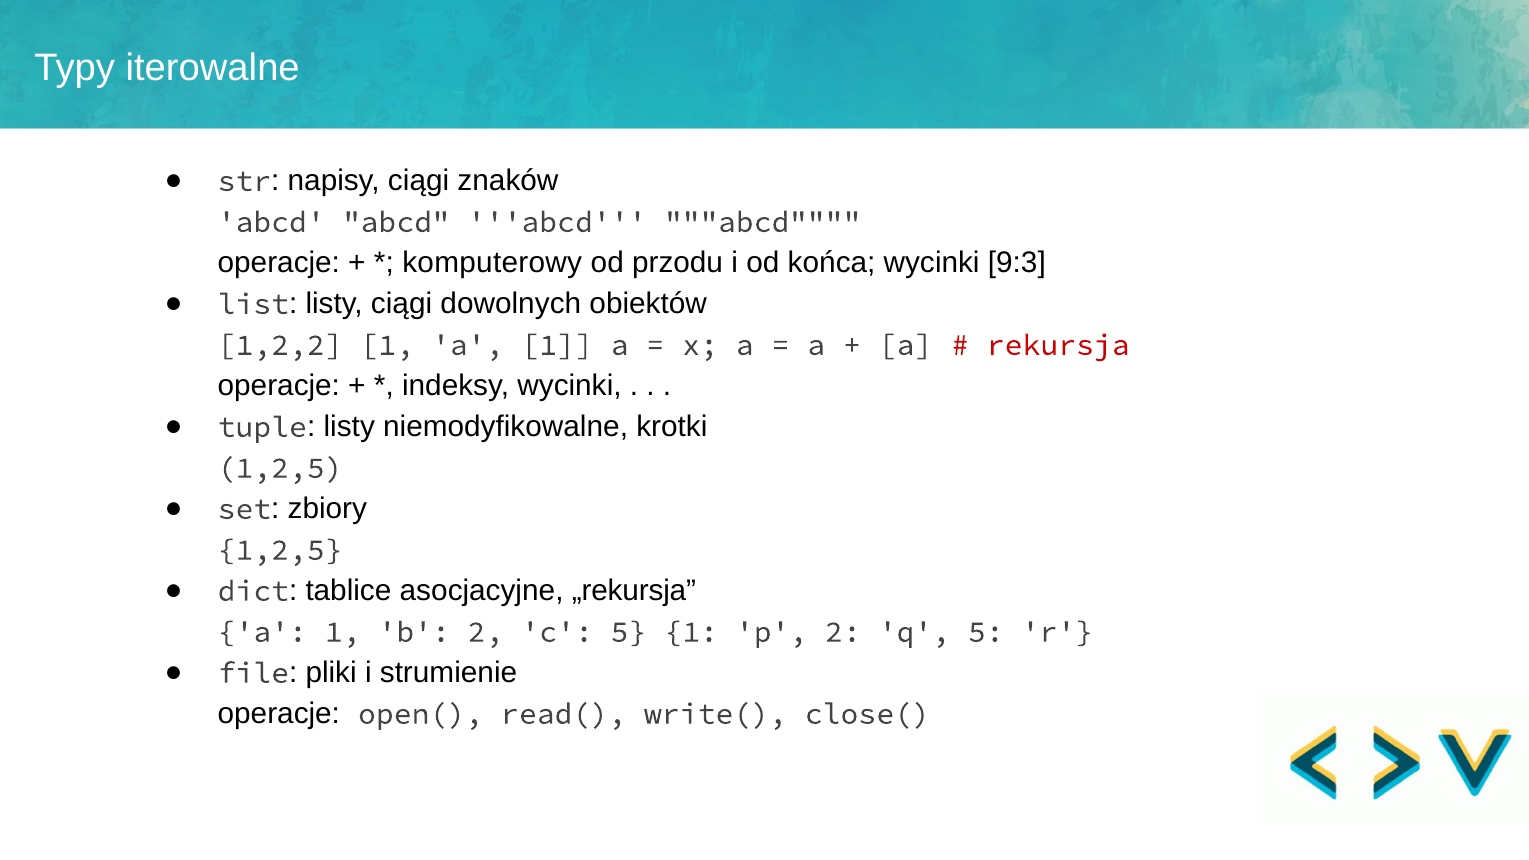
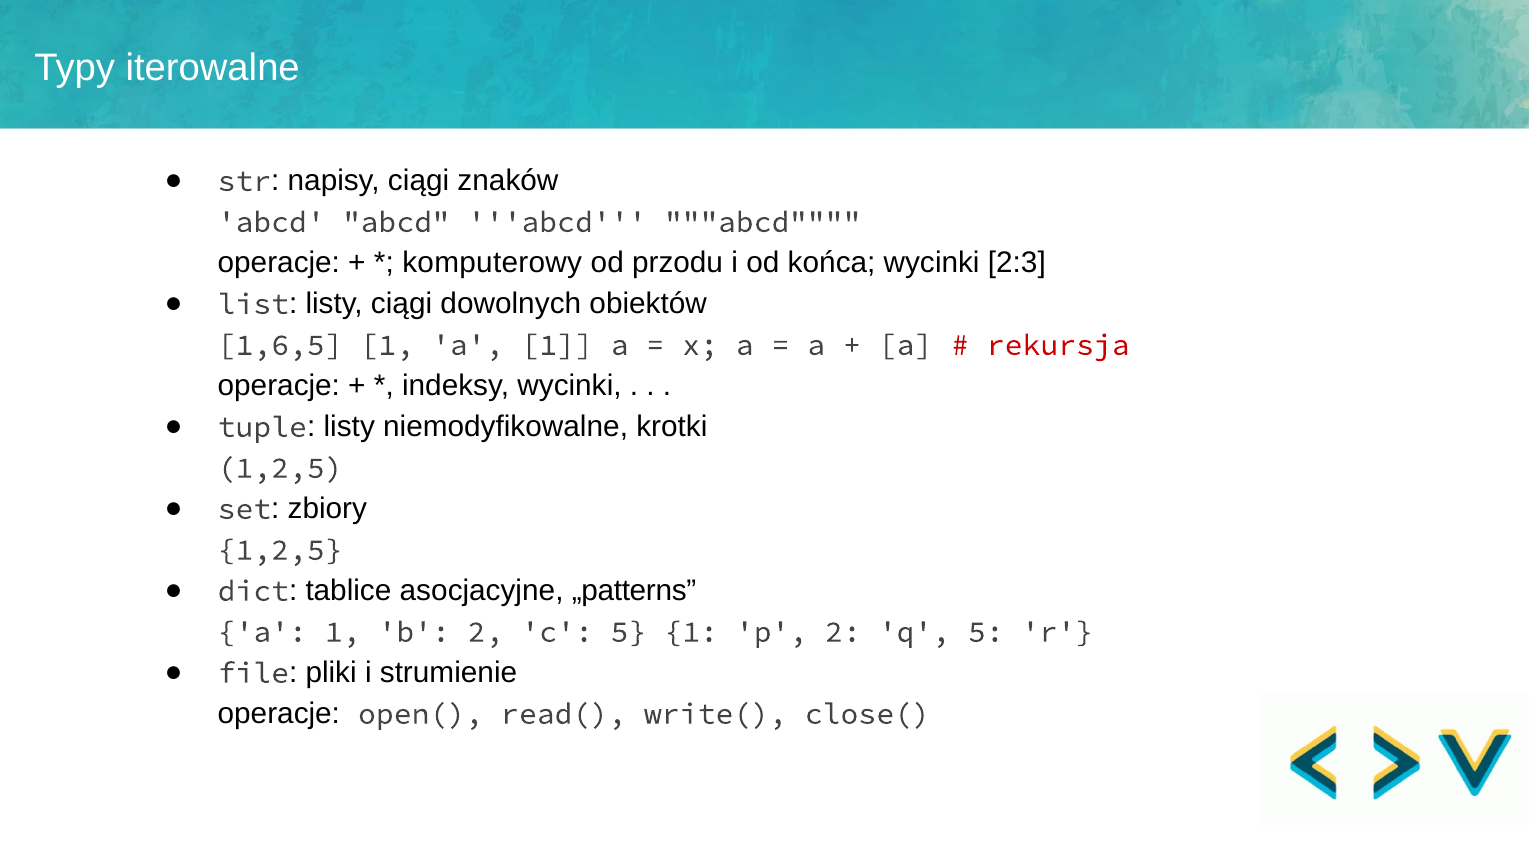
9:3: 9:3 -> 2:3
1,2,2: 1,2,2 -> 1,6,5
„rekursja: „rekursja -> „patterns
